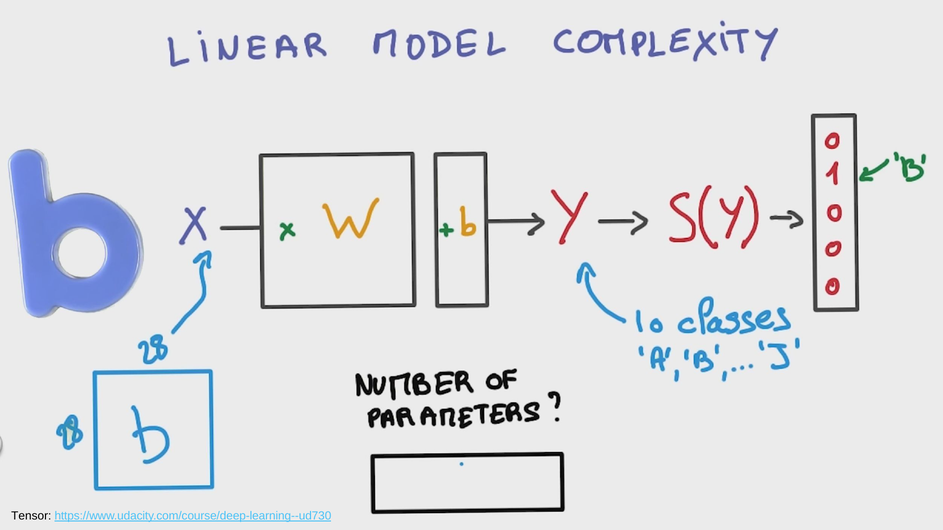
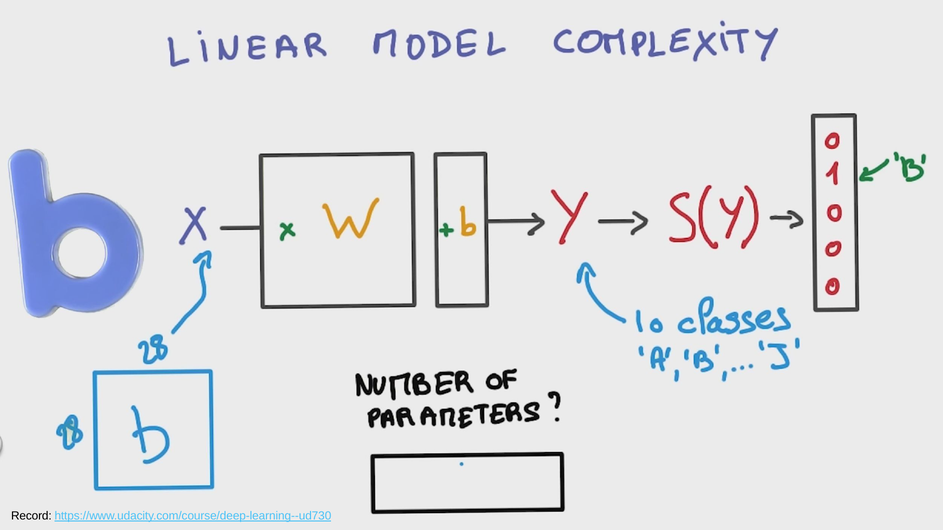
Tensor: Tensor -> Record
